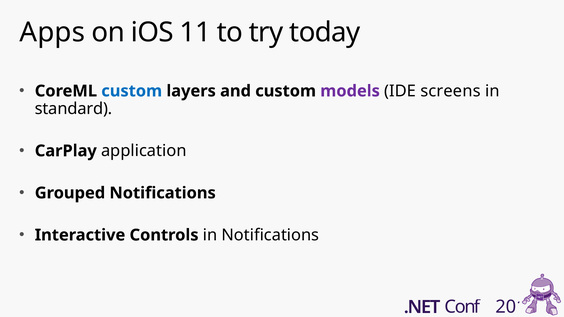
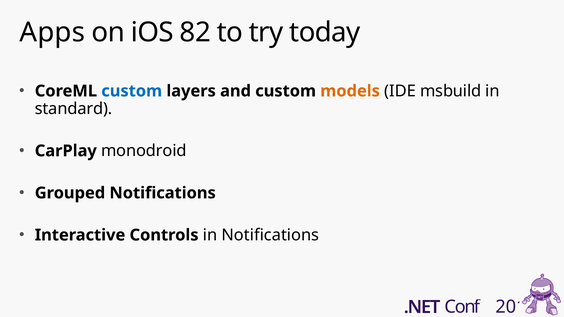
11: 11 -> 82
models colour: purple -> orange
screens: screens -> msbuild
application: application -> monodroid
